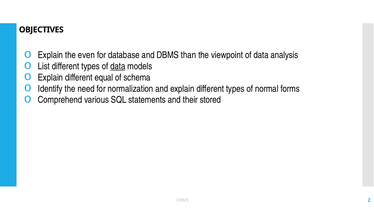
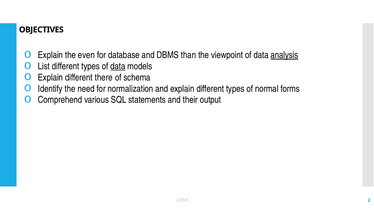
analysis underline: none -> present
equal: equal -> there
stored: stored -> output
